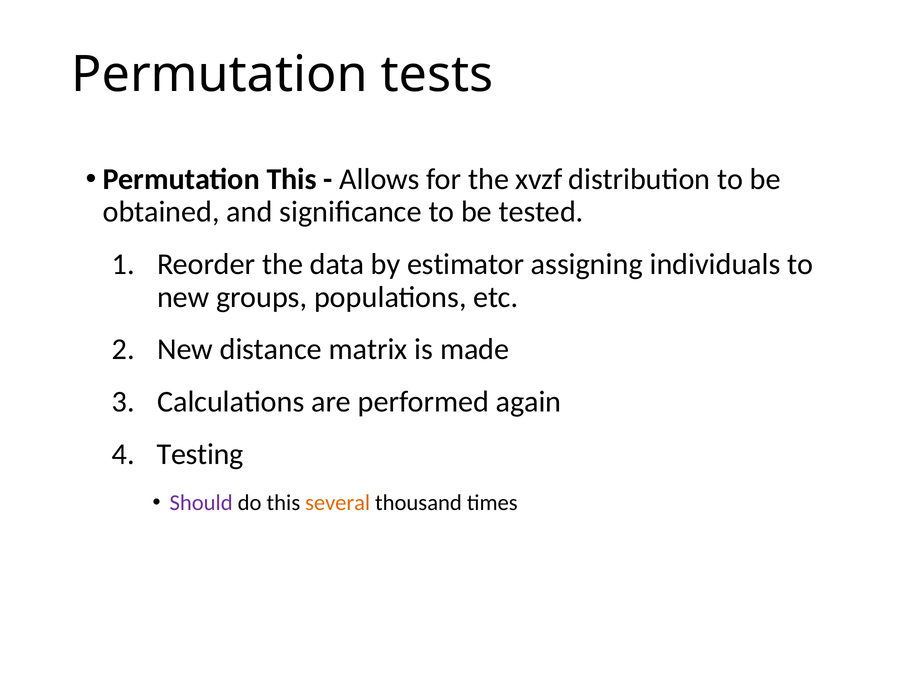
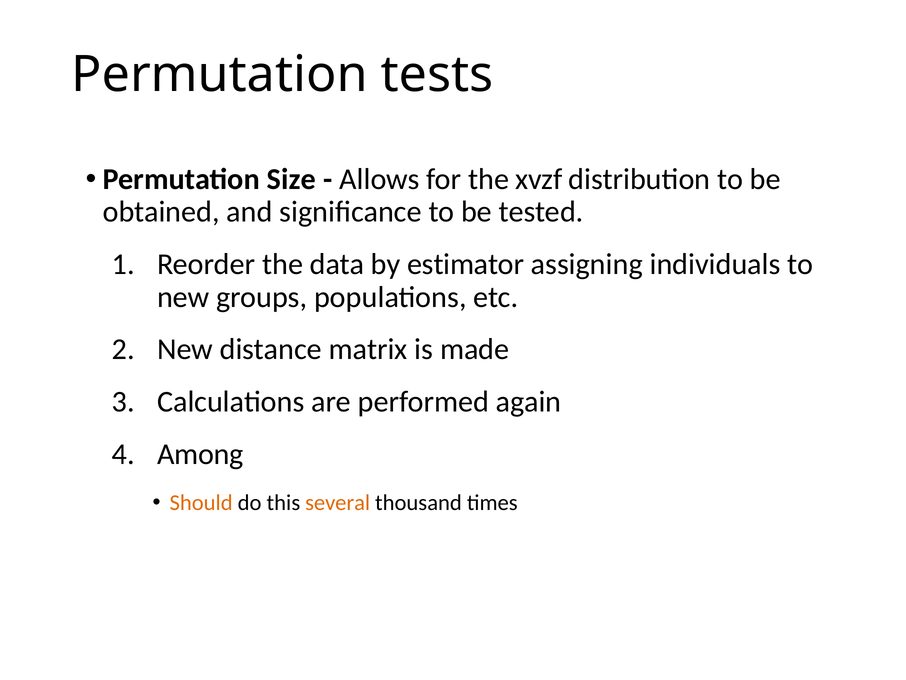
Permutation This: This -> Size
Testing: Testing -> Among
Should colour: purple -> orange
